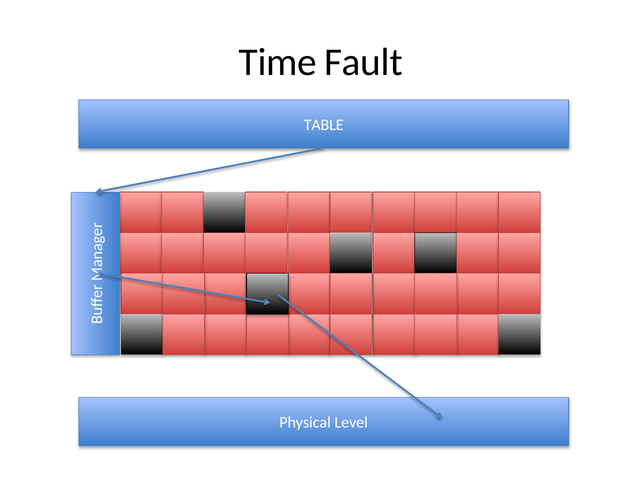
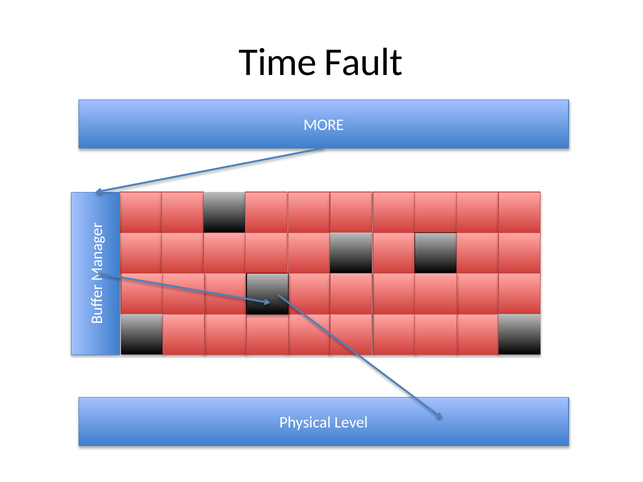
TABLE: TABLE -> MORE
